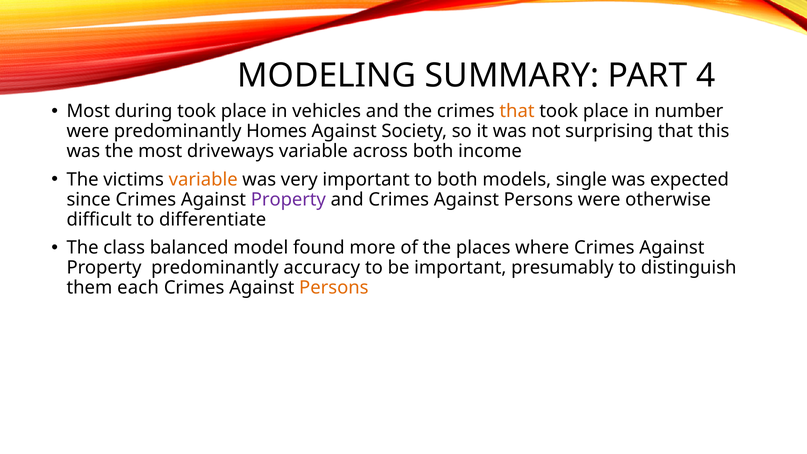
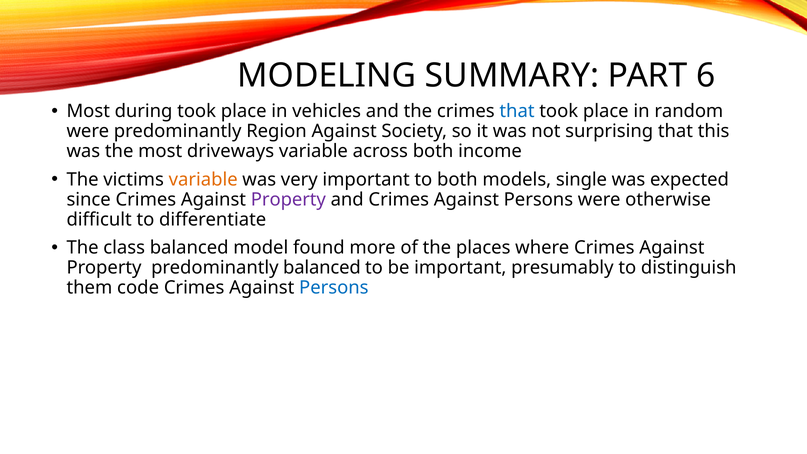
4: 4 -> 6
that at (517, 111) colour: orange -> blue
number: number -> random
Homes: Homes -> Region
predominantly accuracy: accuracy -> balanced
each: each -> code
Persons at (334, 288) colour: orange -> blue
